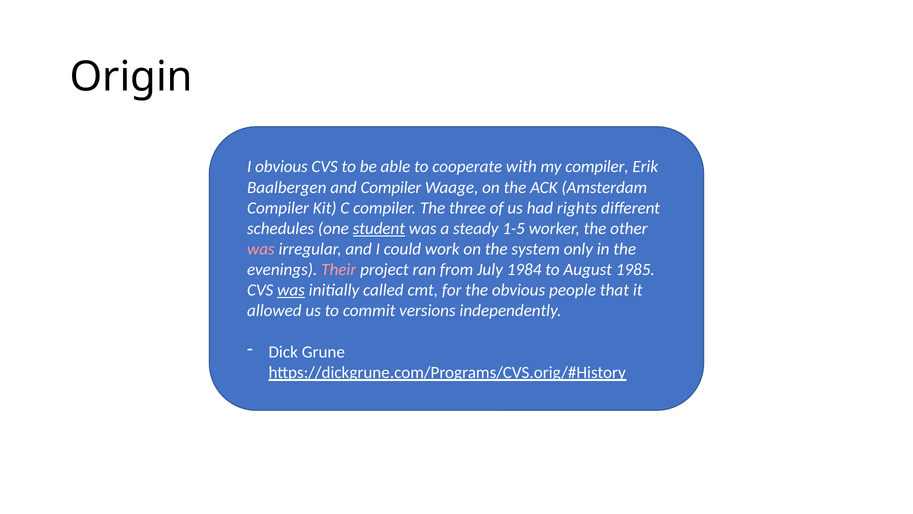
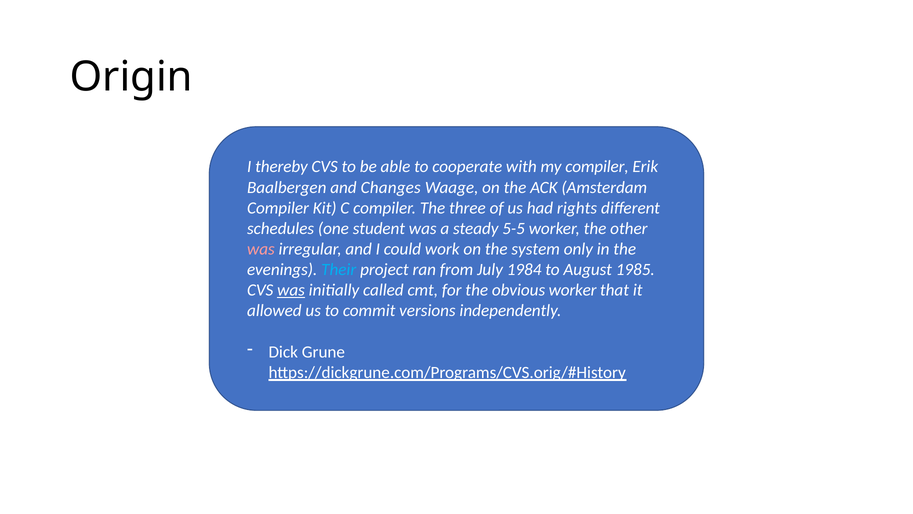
I obvious: obvious -> thereby
and Compiler: Compiler -> Changes
student underline: present -> none
1-5: 1-5 -> 5-5
Their colour: pink -> light blue
obvious people: people -> worker
